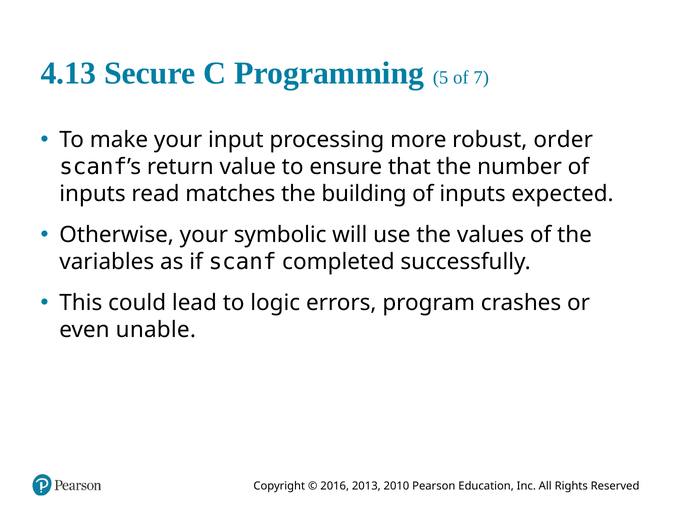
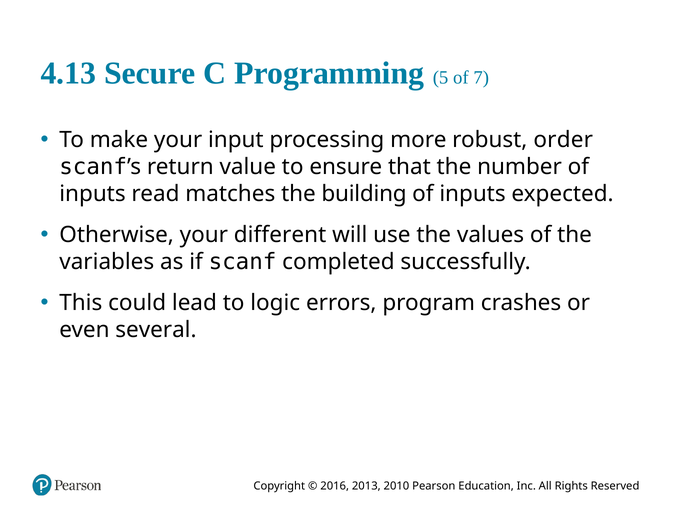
symbolic: symbolic -> different
unable: unable -> several
